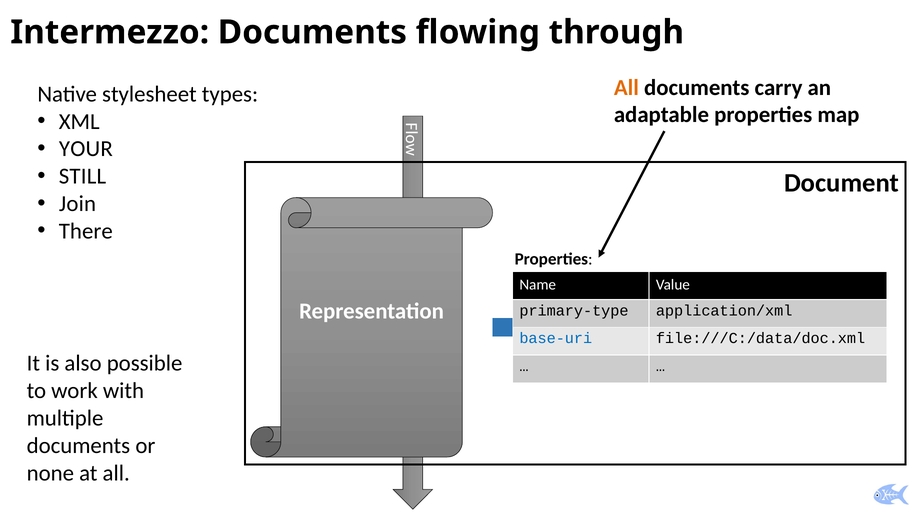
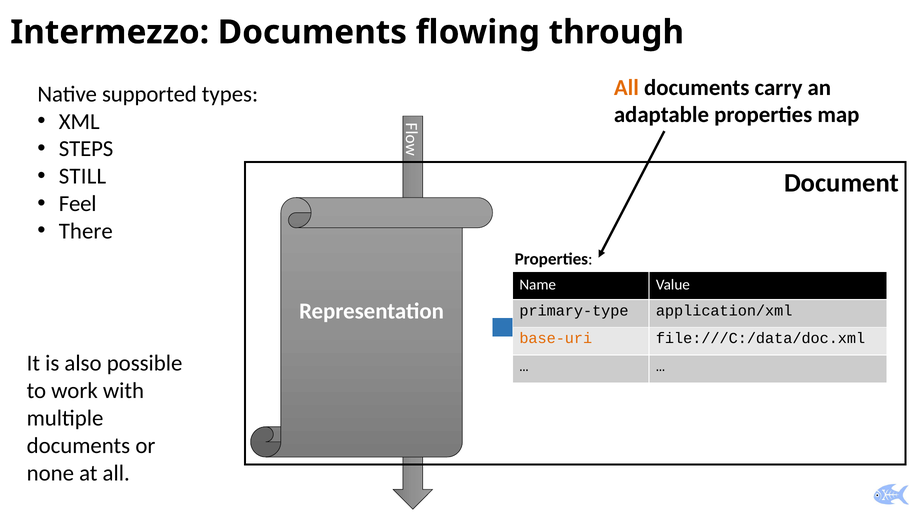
stylesheet: stylesheet -> supported
YOUR: YOUR -> STEPS
Join: Join -> Feel
base-uri colour: blue -> orange
